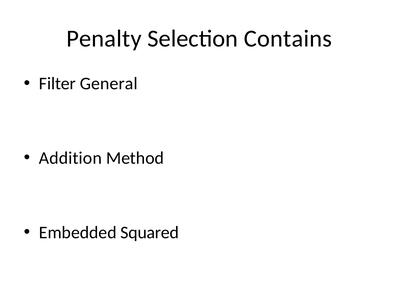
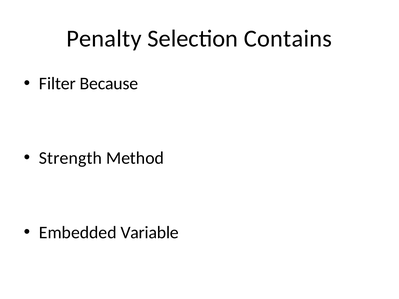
General: General -> Because
Addition: Addition -> Strength
Squared: Squared -> Variable
